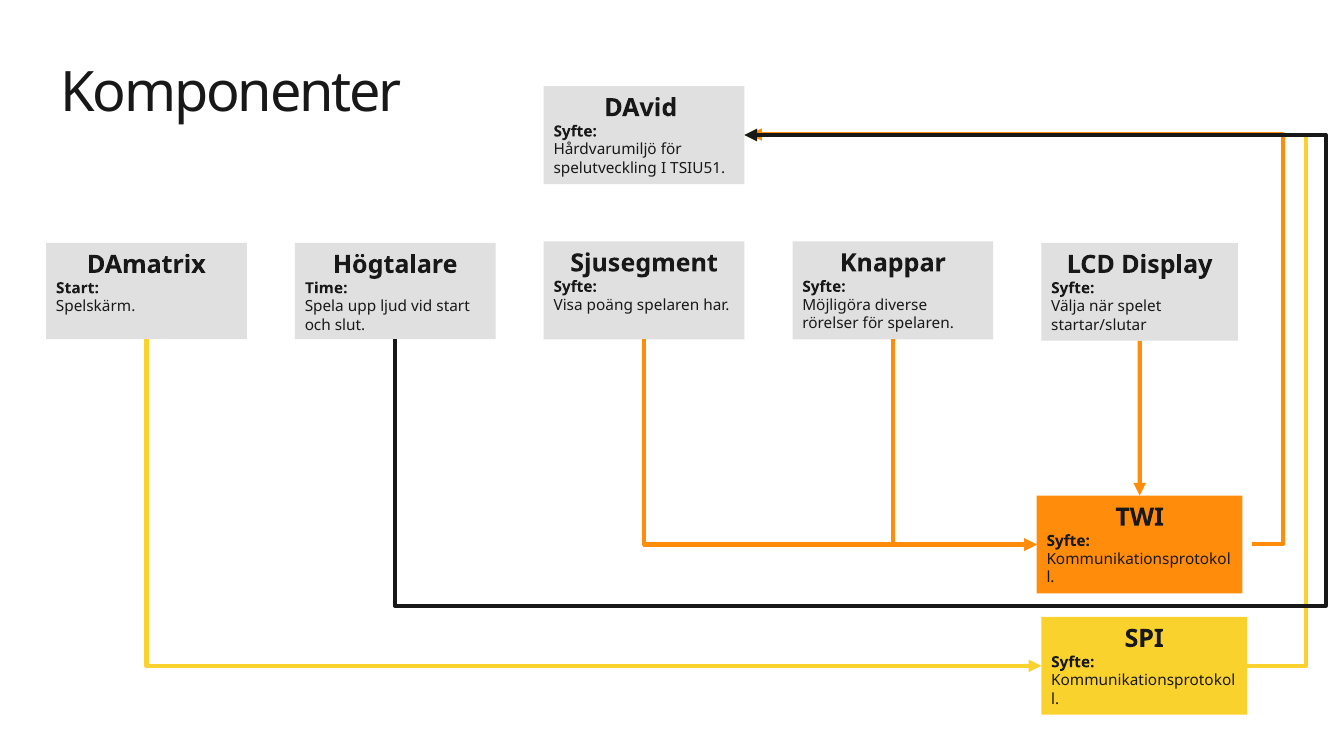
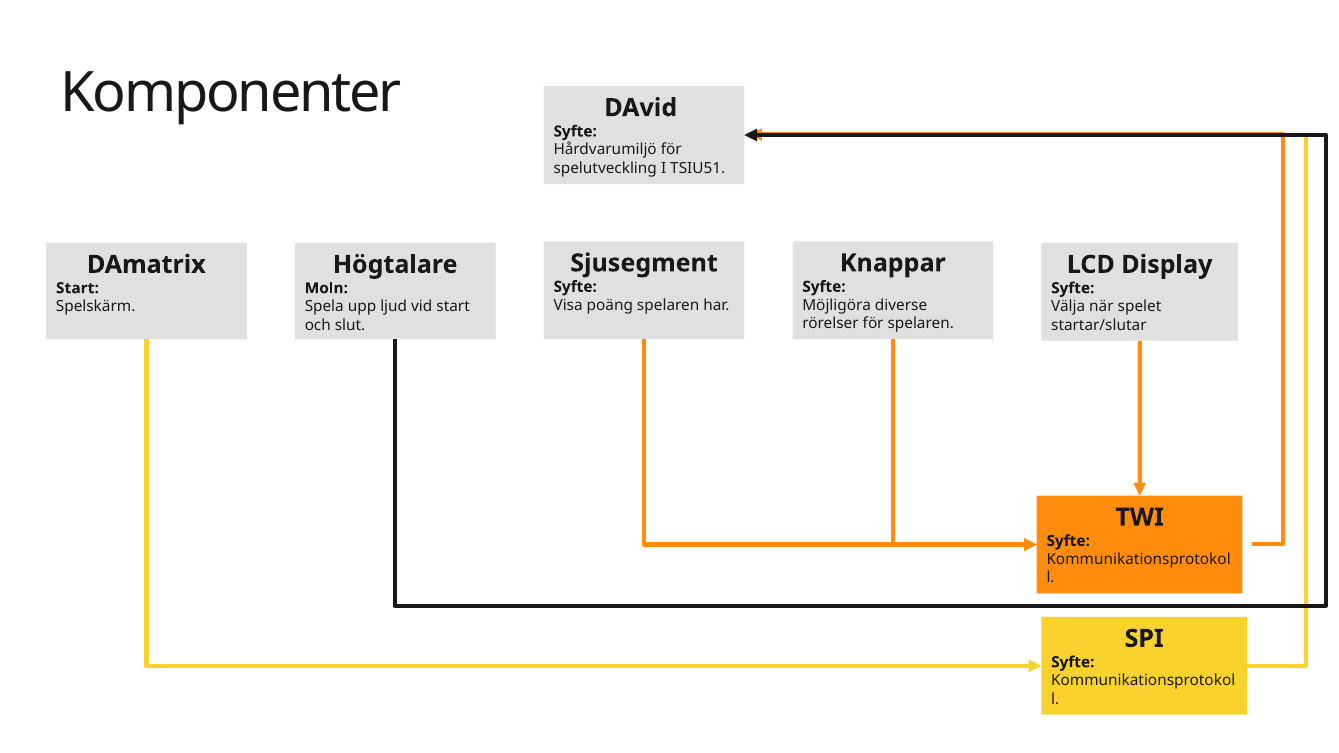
Time: Time -> Moln
